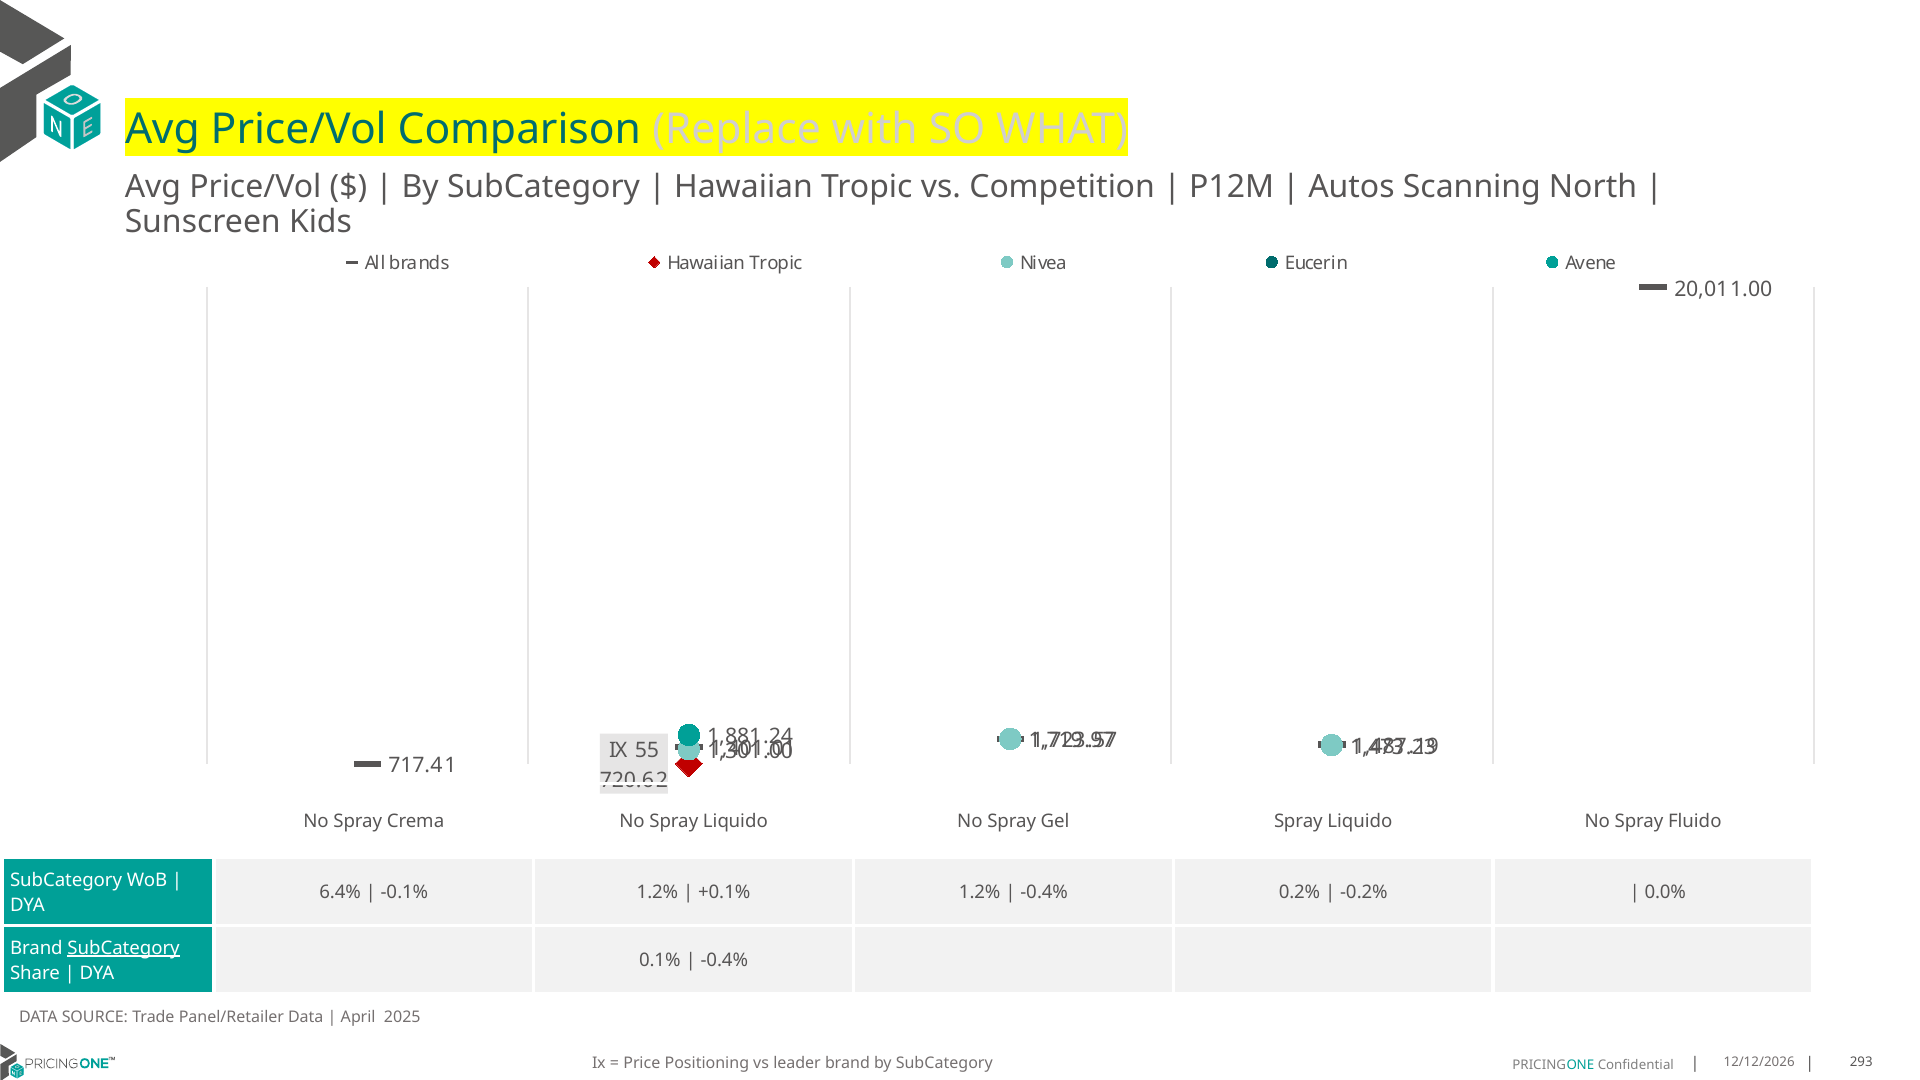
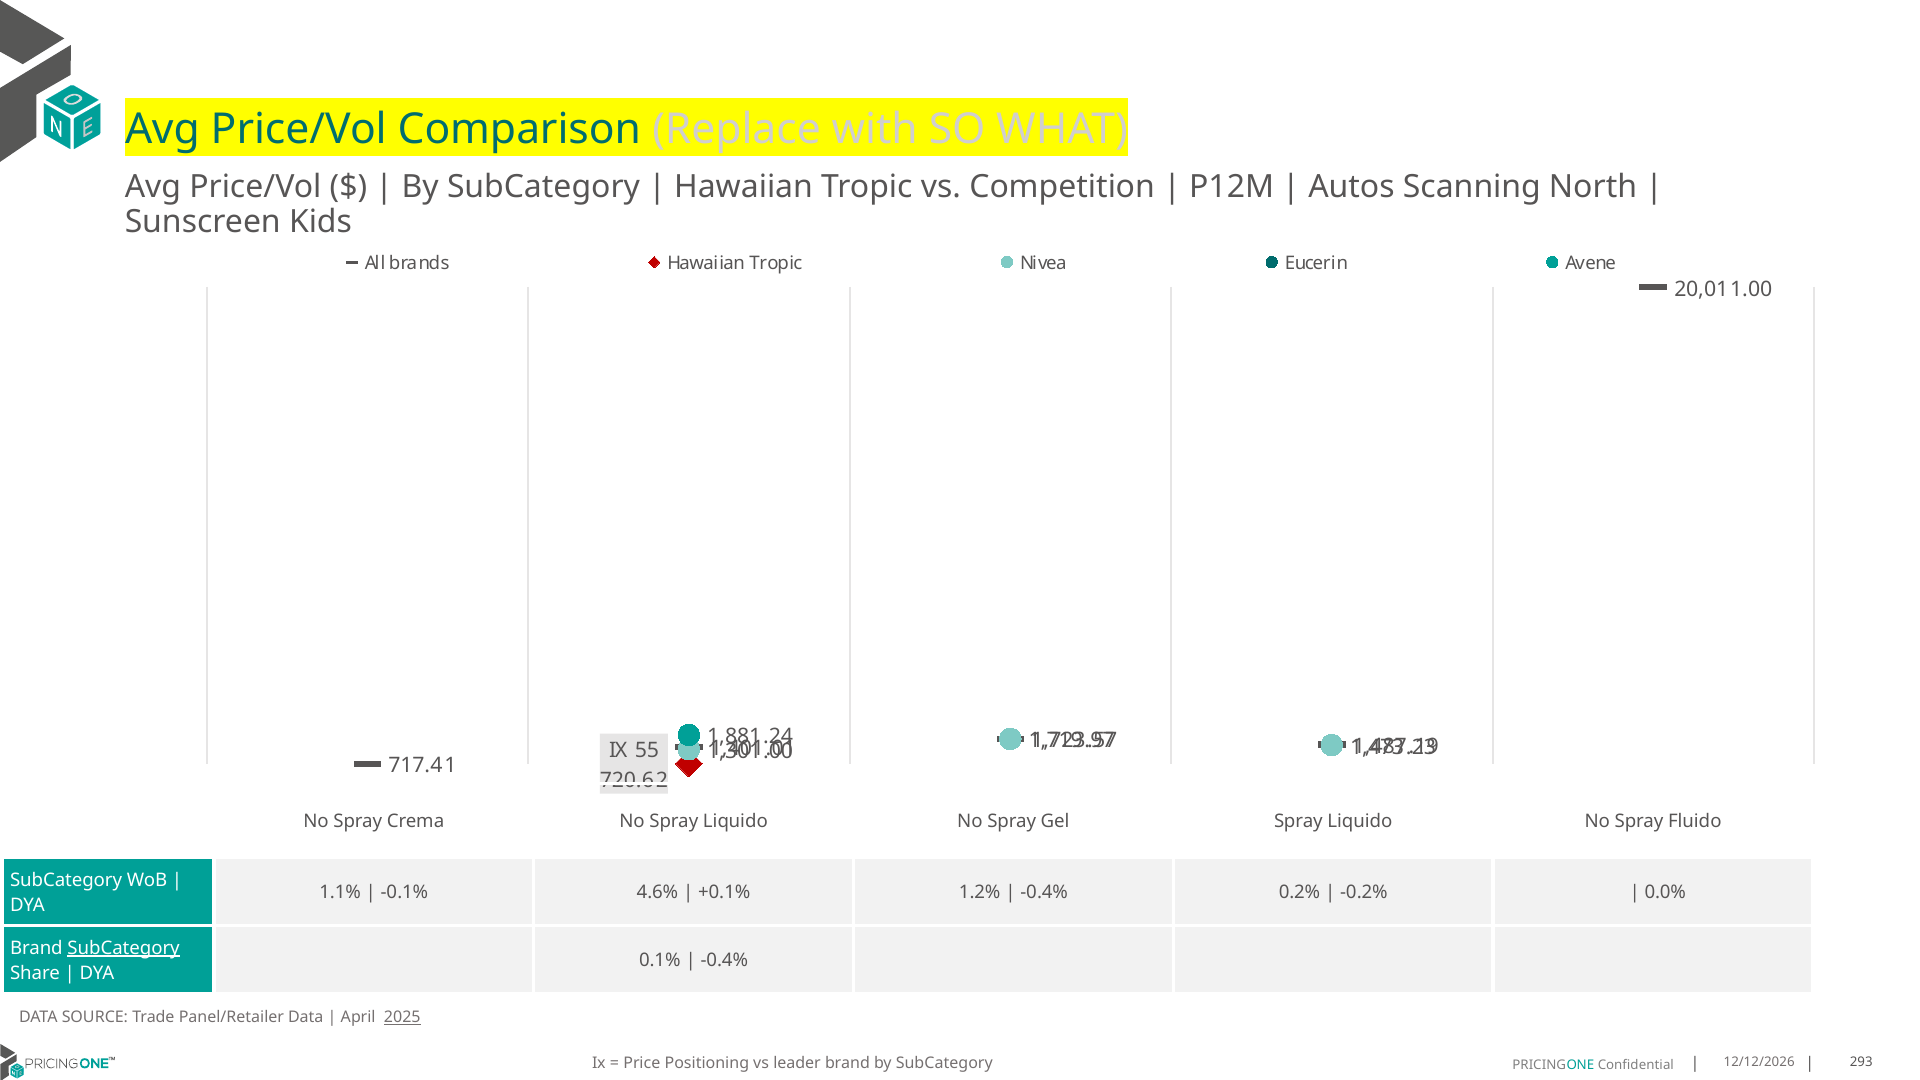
6.4%: 6.4% -> 1.1%
-0.1% 1.2%: 1.2% -> 4.6%
2025 underline: none -> present
